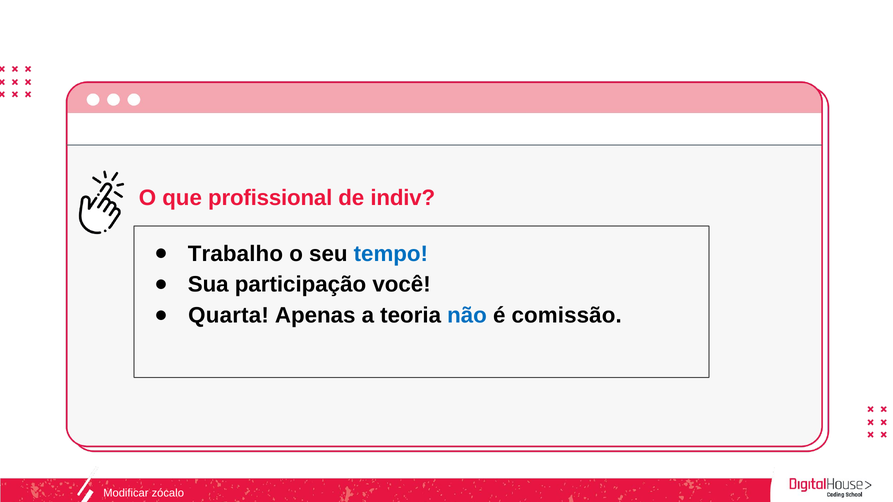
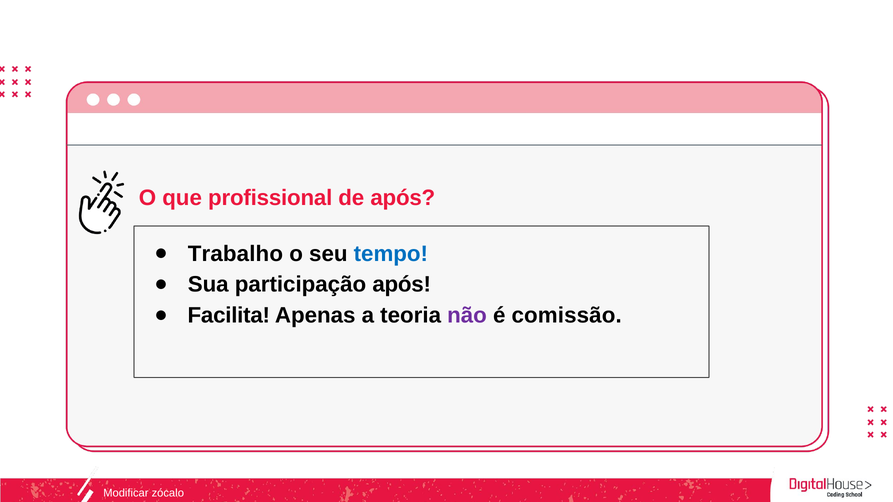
de indiv: indiv -> após
participação você: você -> após
Quarta: Quarta -> Facilita
não colour: blue -> purple
